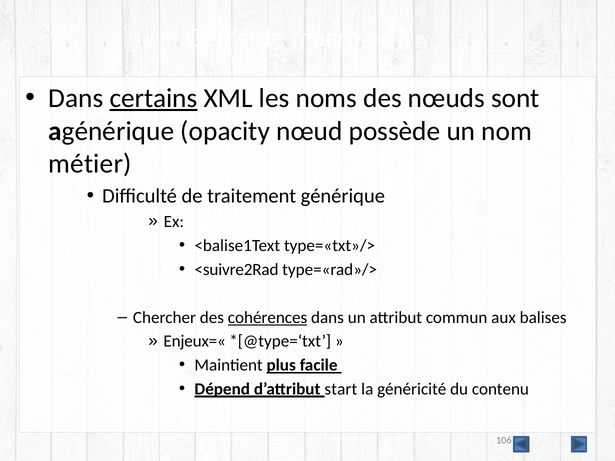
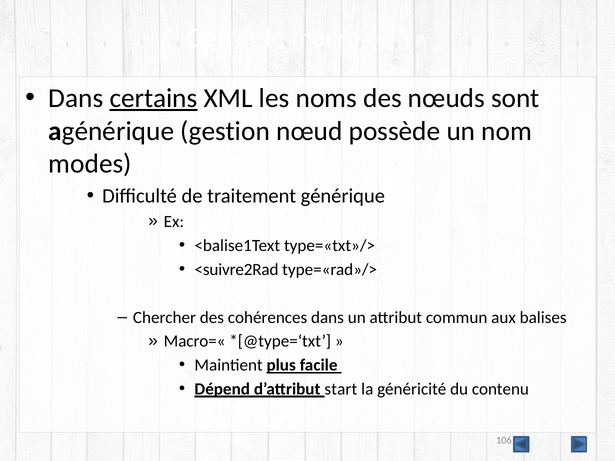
opacity: opacity -> gestion
métier: métier -> modes
cohérences underline: present -> none
Enjeux=« at (195, 342): Enjeux=« -> Macro=«
